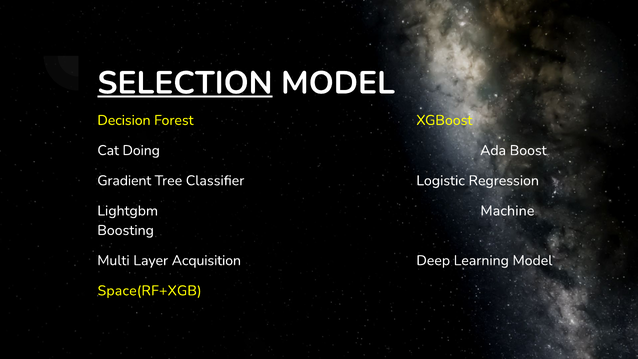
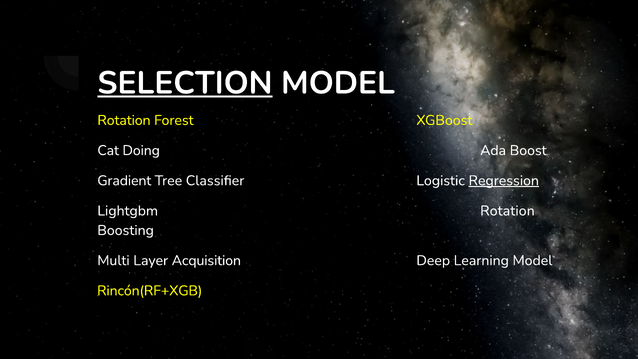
Decision at (124, 120): Decision -> Rotation
Regression underline: none -> present
Lightgbm Machine: Machine -> Rotation
Space(RF+XGB: Space(RF+XGB -> Rincón(RF+XGB
